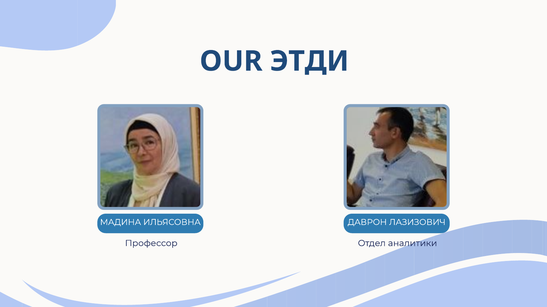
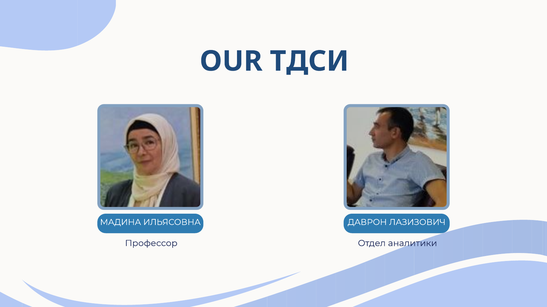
ЭТДИ: ЭТДИ -> ТДСИ
